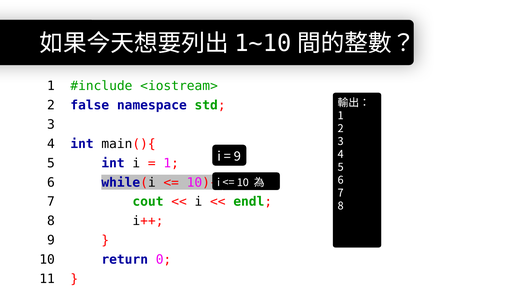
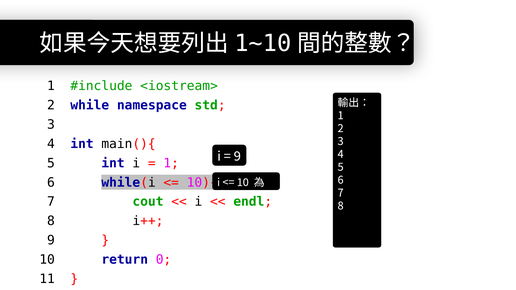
false: false -> while
